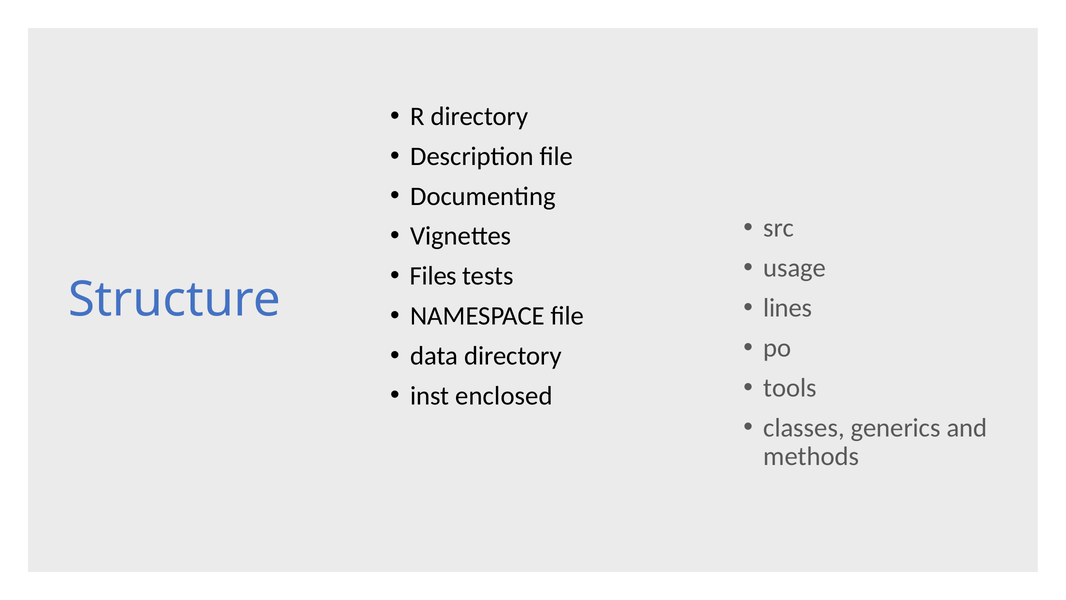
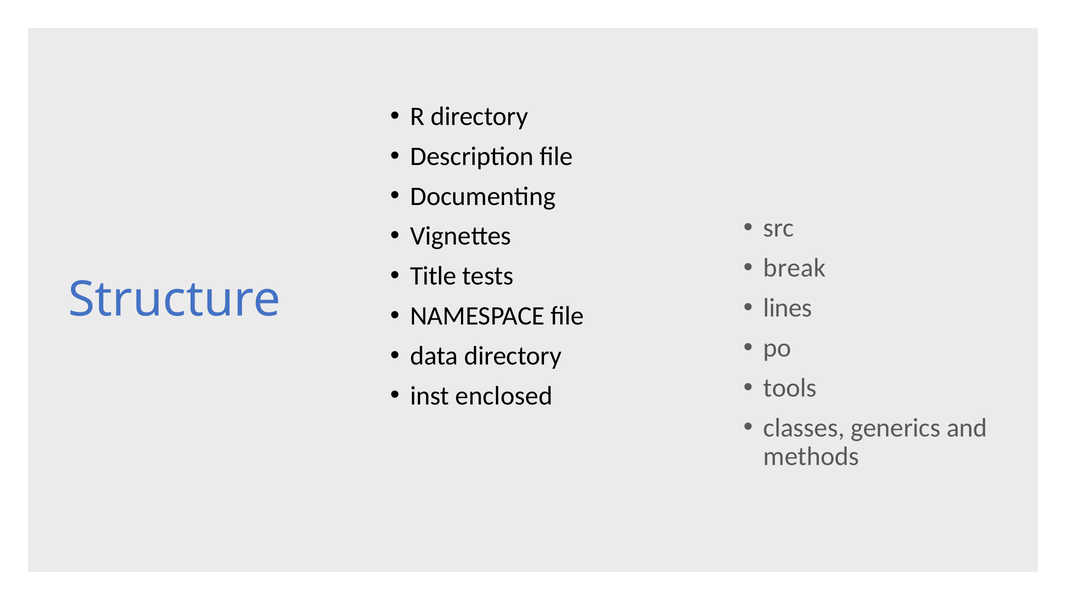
usage: usage -> break
Files: Files -> Title
